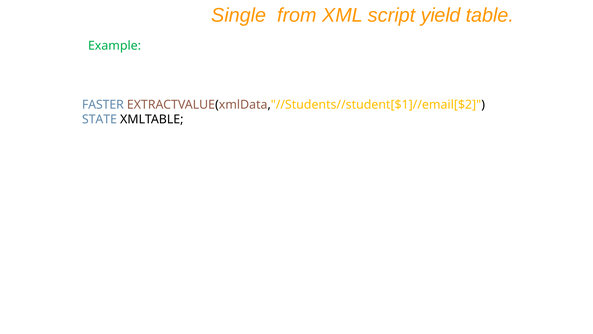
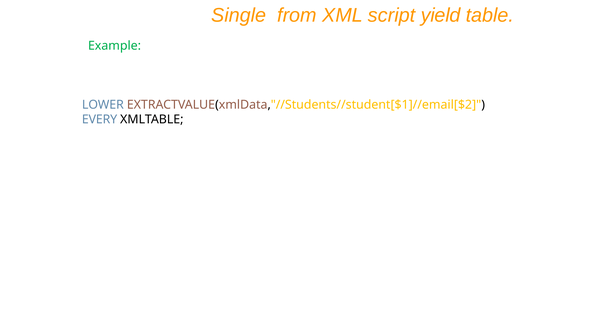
FASTER: FASTER -> LOWER
STATE: STATE -> EVERY
